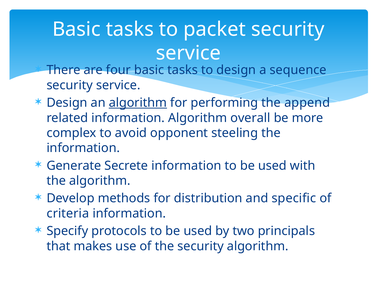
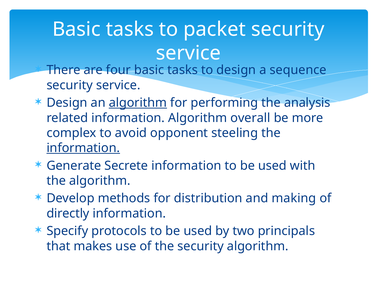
append: append -> analysis
information at (83, 148) underline: none -> present
specific: specific -> making
criteria: criteria -> directly
